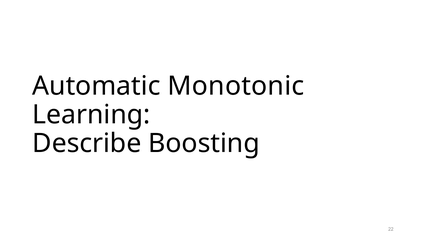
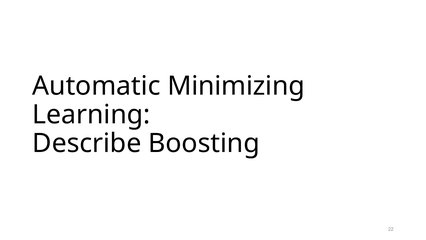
Monotonic: Monotonic -> Minimizing
